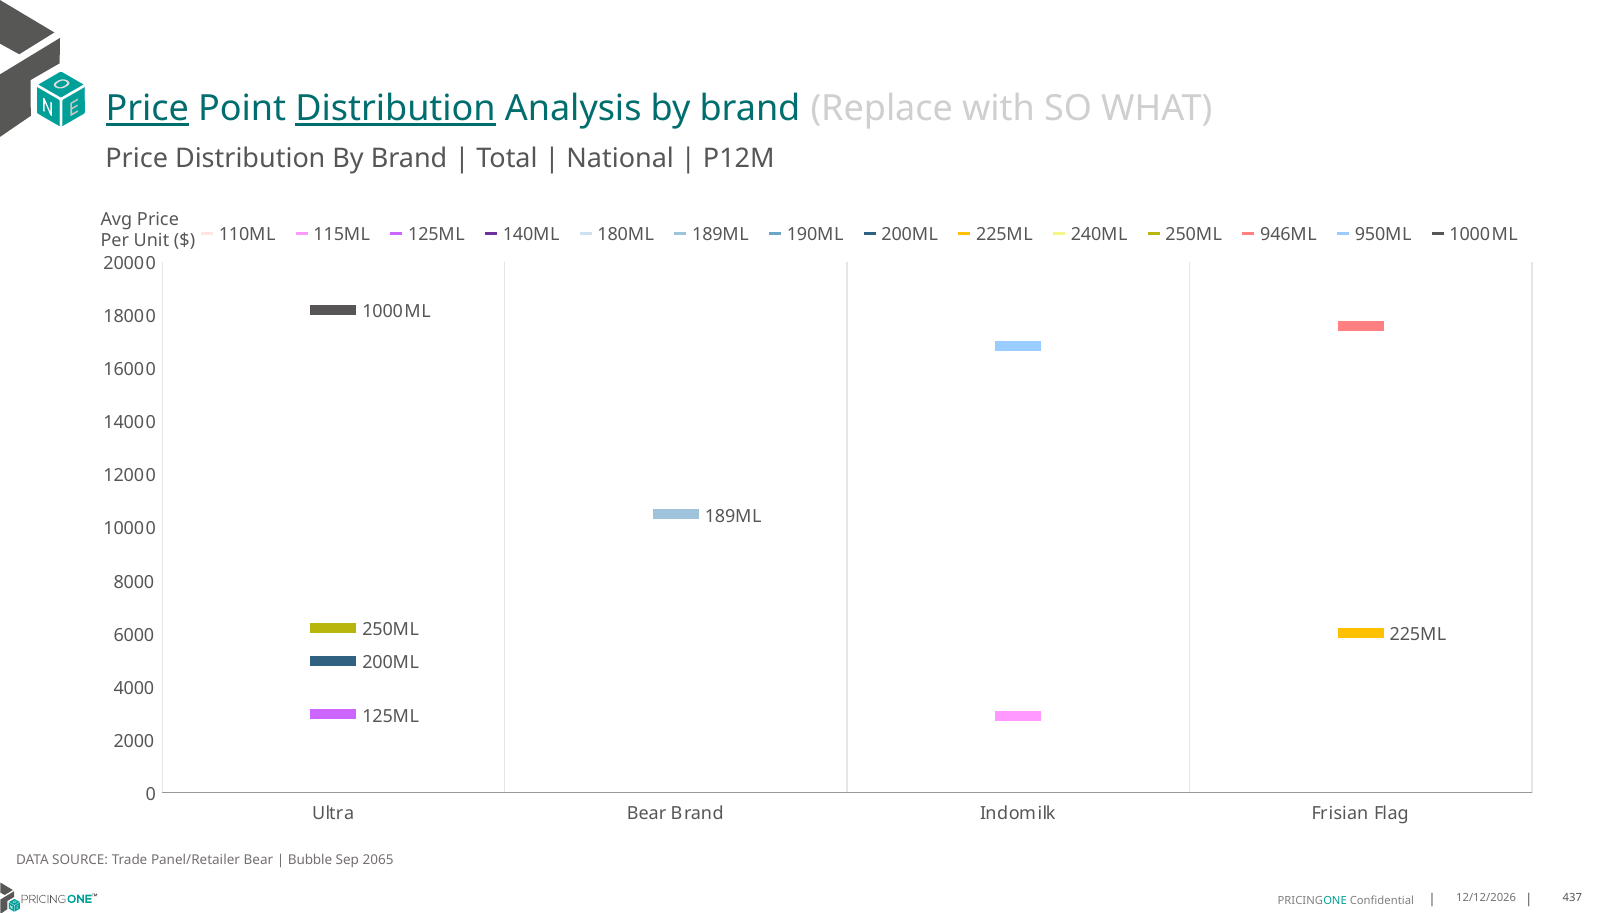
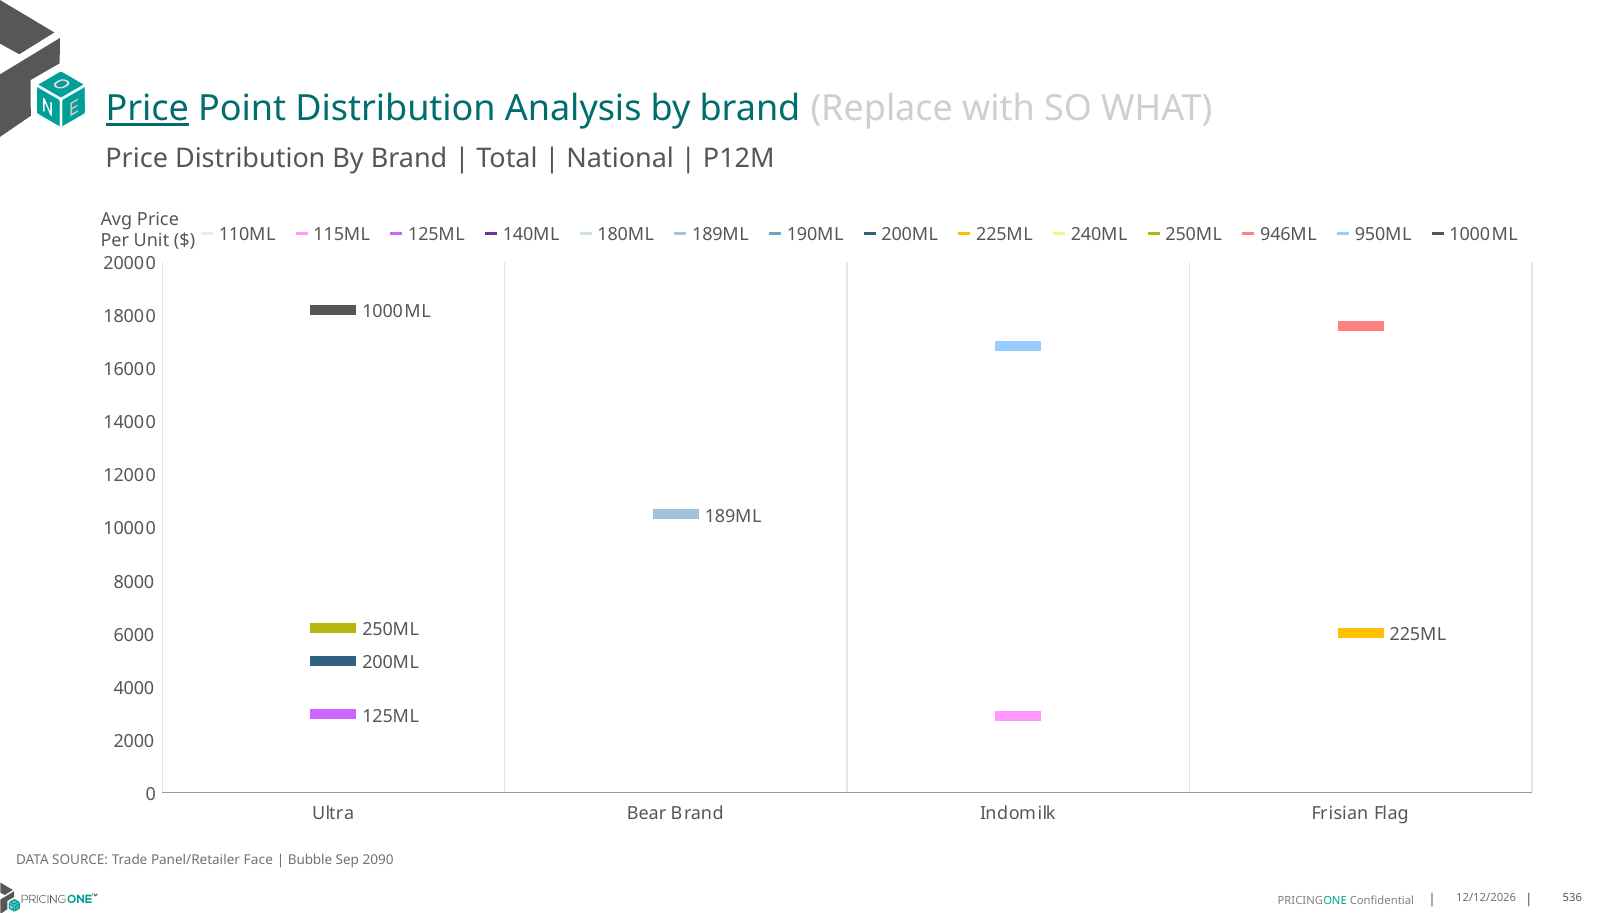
Distribution at (396, 109) underline: present -> none
Panel/Retailer Bear: Bear -> Face
2065: 2065 -> 2090
437: 437 -> 536
